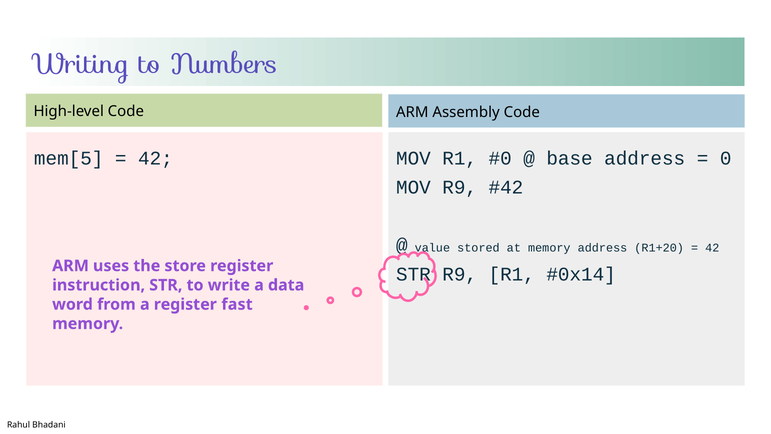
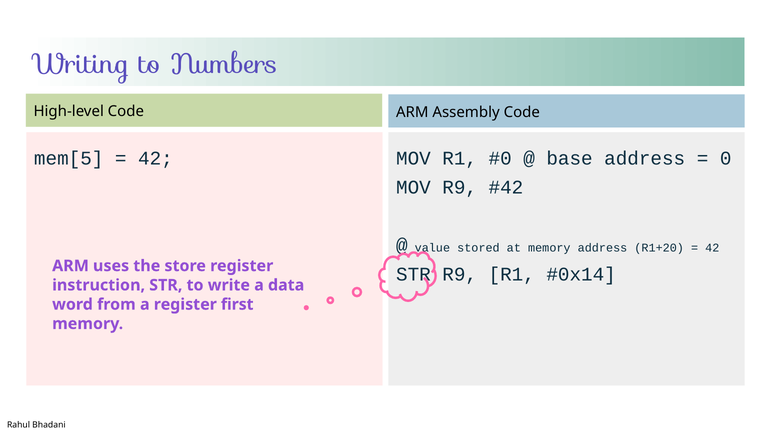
fast: fast -> first
